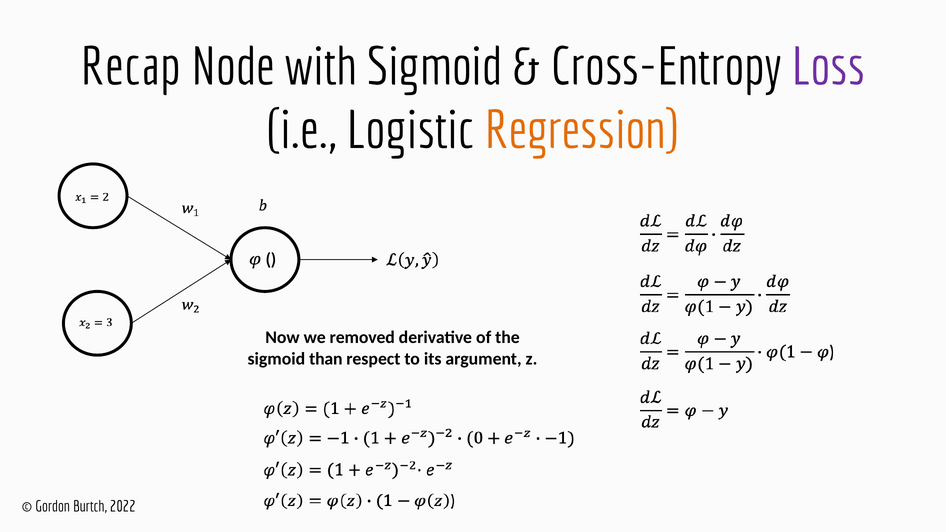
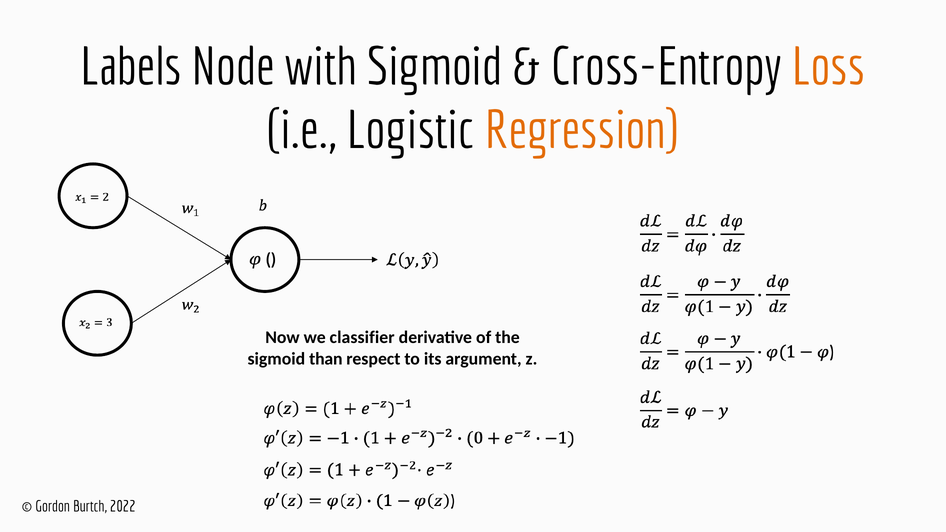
Recap: Recap -> Labels
Loss colour: purple -> orange
removed: removed -> classifier
